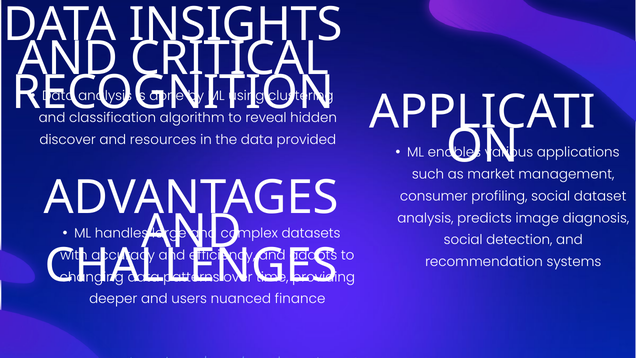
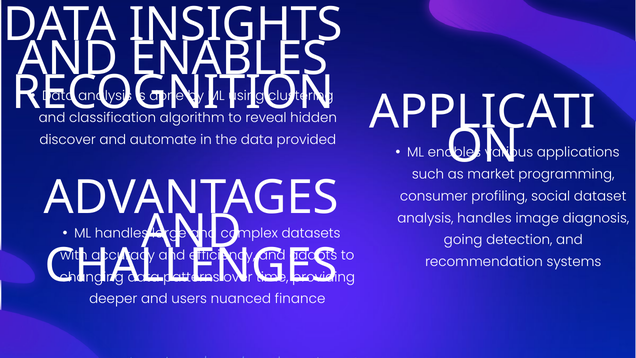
AND CRITICAL: CRITICAL -> ENABLES
resources: resources -> automate
management: management -> programming
analysis predicts: predicts -> handles
social at (463, 240): social -> going
